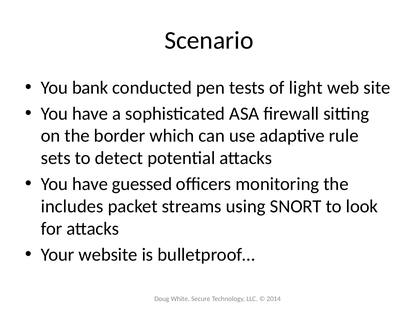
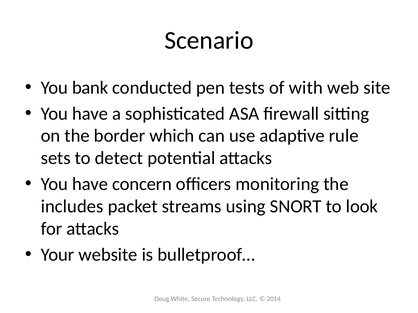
light: light -> with
guessed: guessed -> concern
